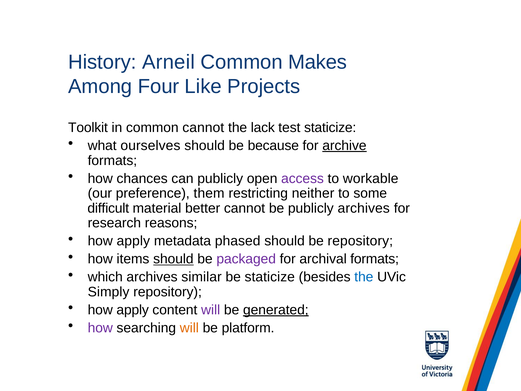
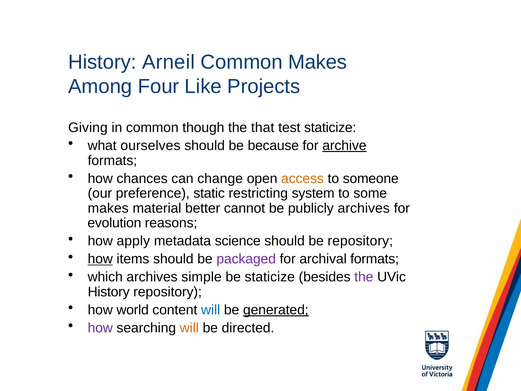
Toolkit: Toolkit -> Giving
common cannot: cannot -> though
lack: lack -> that
can publicly: publicly -> change
access colour: purple -> orange
workable: workable -> someone
them: them -> static
neither: neither -> system
difficult at (108, 208): difficult -> makes
research: research -> evolution
phased: phased -> science
how at (100, 259) underline: none -> present
should at (173, 259) underline: present -> none
similar: similar -> simple
the at (364, 277) colour: blue -> purple
Simply at (109, 292): Simply -> History
apply at (133, 310): apply -> world
will at (211, 310) colour: purple -> blue
platform: platform -> directed
